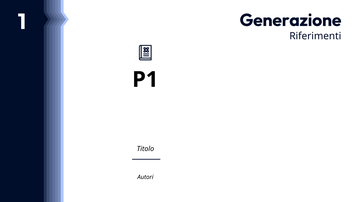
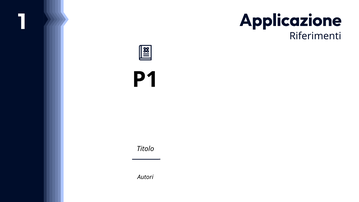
Generazione: Generazione -> Applicazione
